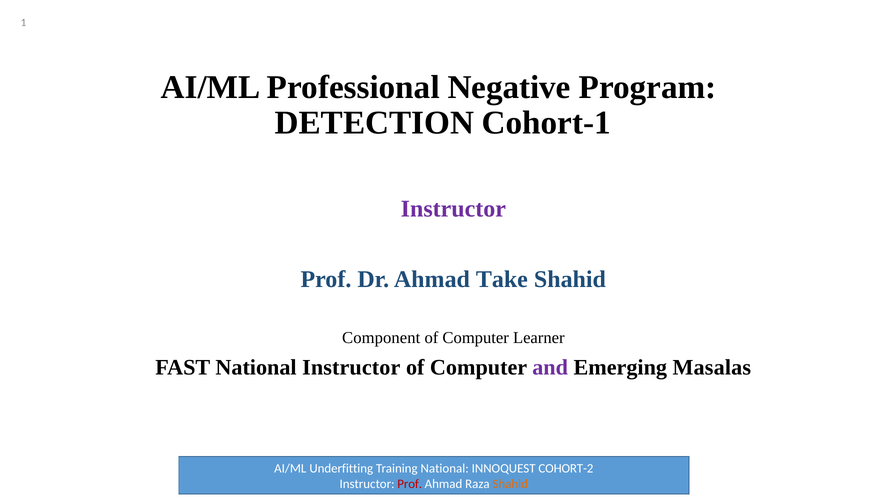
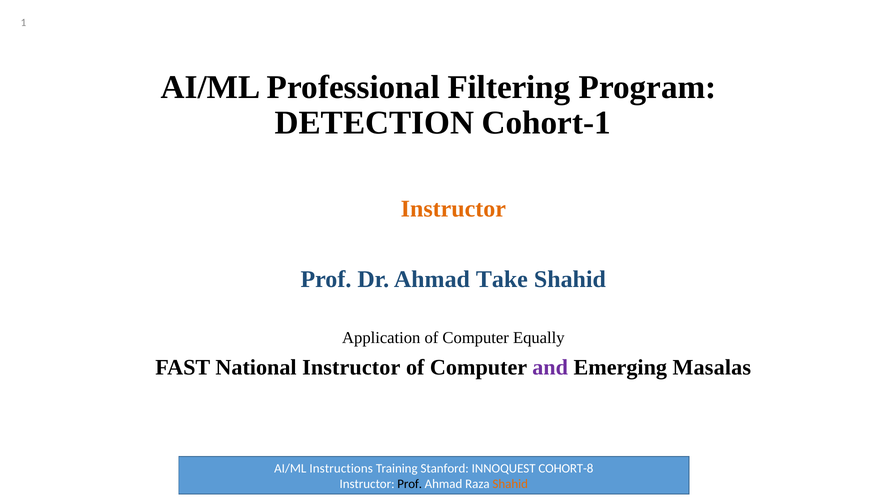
Negative: Negative -> Filtering
Instructor at (453, 209) colour: purple -> orange
Component: Component -> Application
Learner: Learner -> Equally
Underfitting: Underfitting -> Instructions
Training National: National -> Stanford
COHORT-2: COHORT-2 -> COHORT-8
Prof at (410, 484) colour: red -> black
